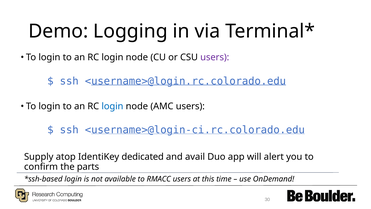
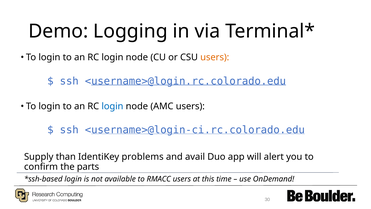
users at (215, 57) colour: purple -> orange
atop: atop -> than
dedicated: dedicated -> problems
